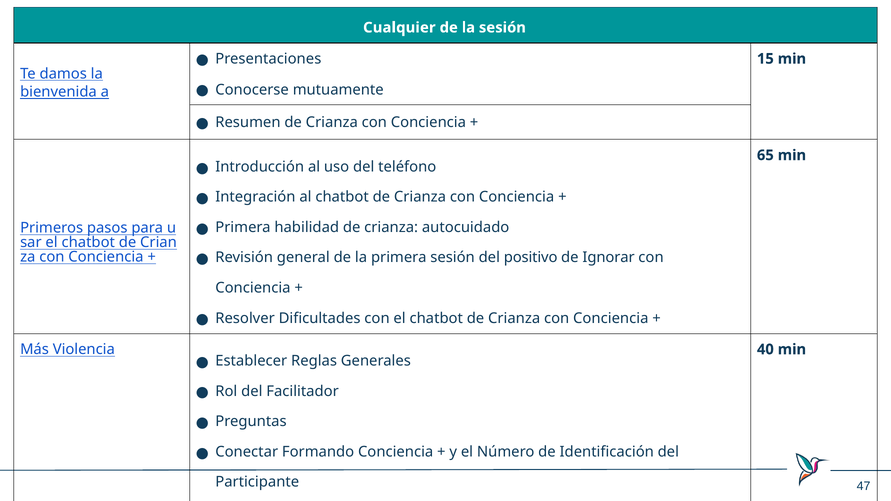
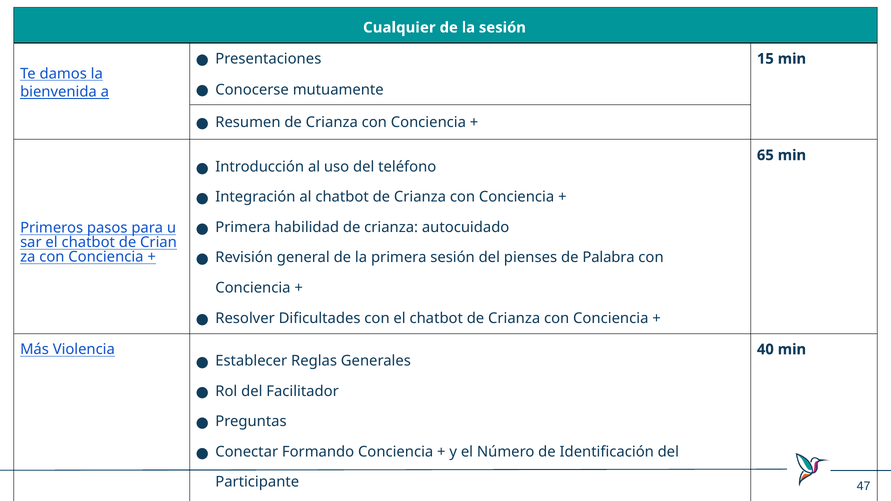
positivo: positivo -> pienses
Ignorar: Ignorar -> Palabra
